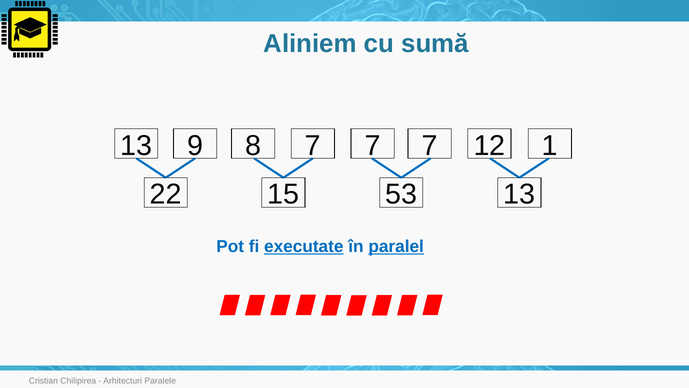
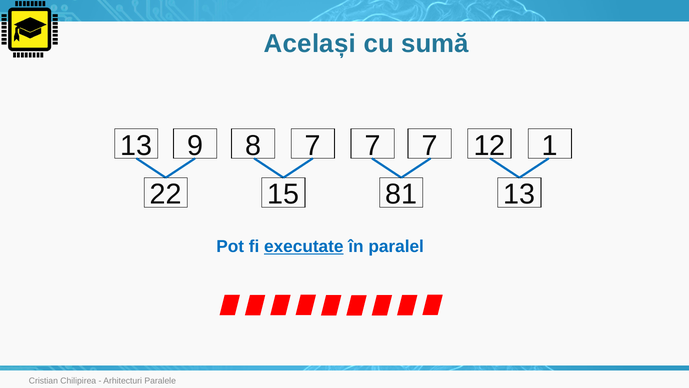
Aliniem: Aliniem -> Același
53: 53 -> 81
paralel underline: present -> none
